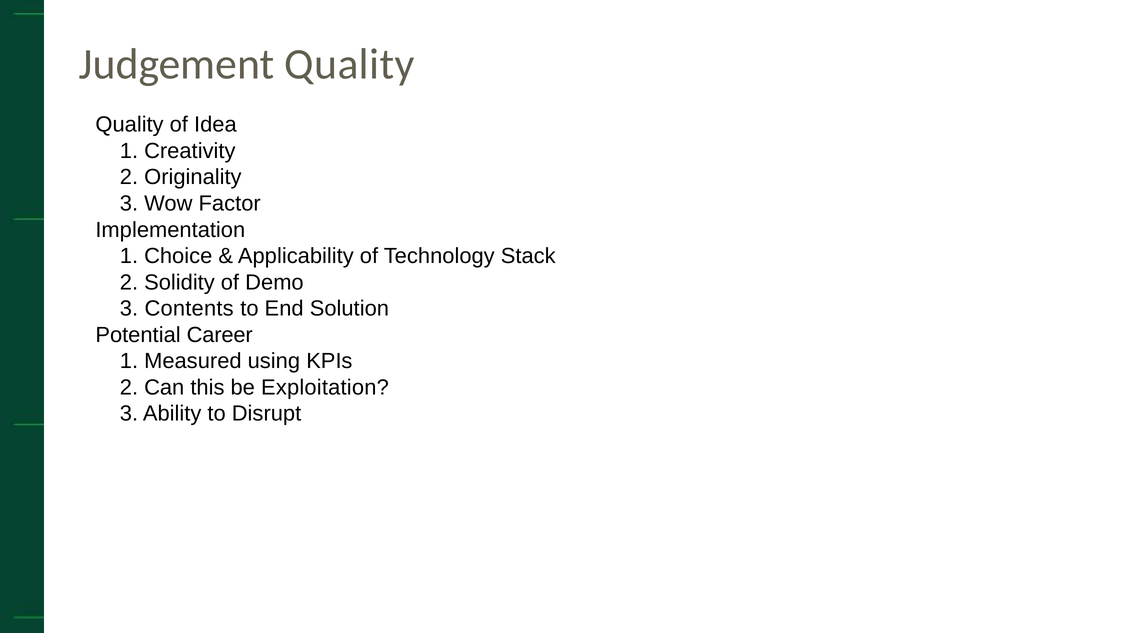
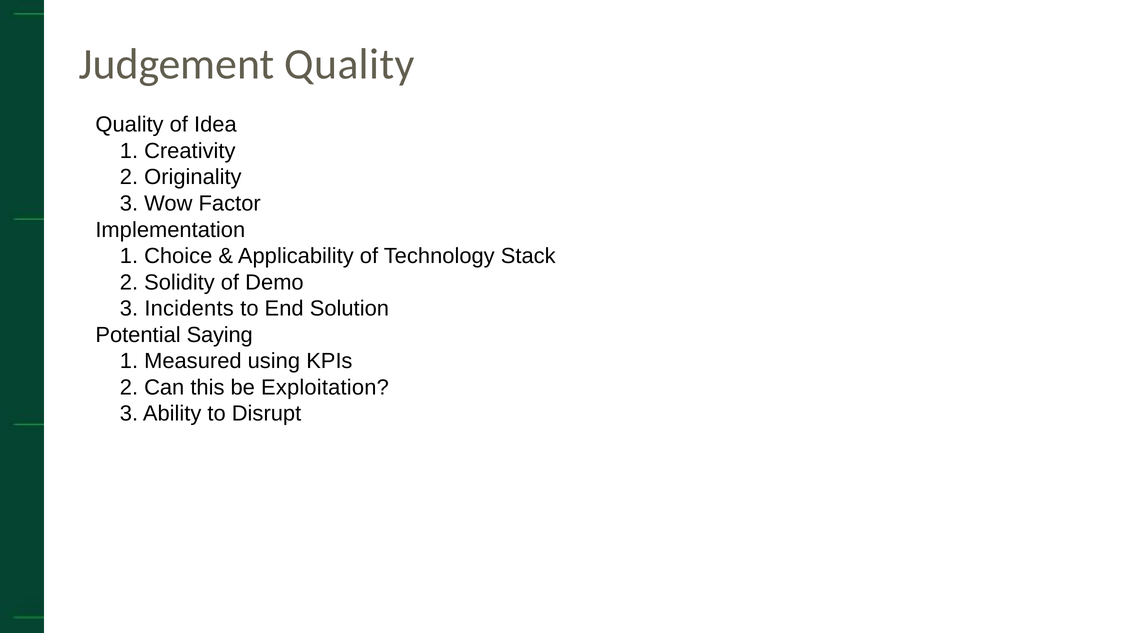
Contents: Contents -> Incidents
Career: Career -> Saying
